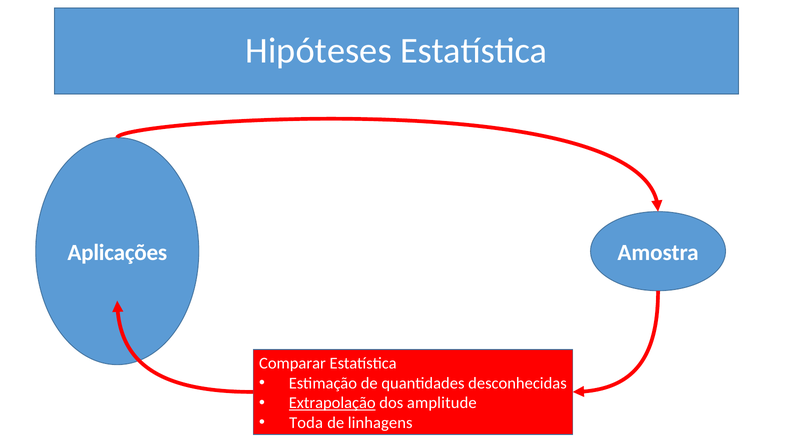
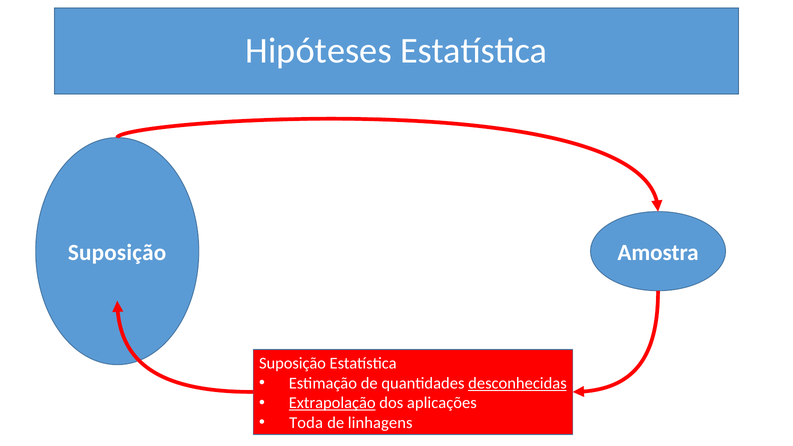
Aplicações at (117, 253): Aplicações -> Suposição
Comparar at (292, 363): Comparar -> Suposição
desconhecidas underline: none -> present
amplitude: amplitude -> aplicações
